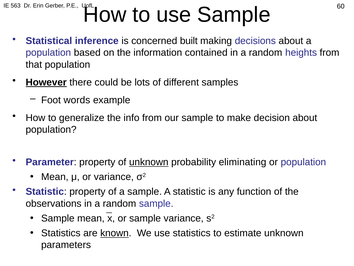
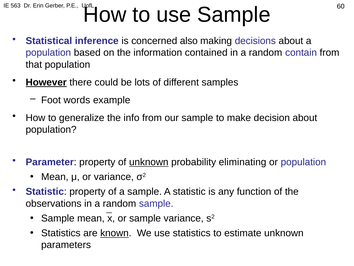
built: built -> also
heights: heights -> contain
